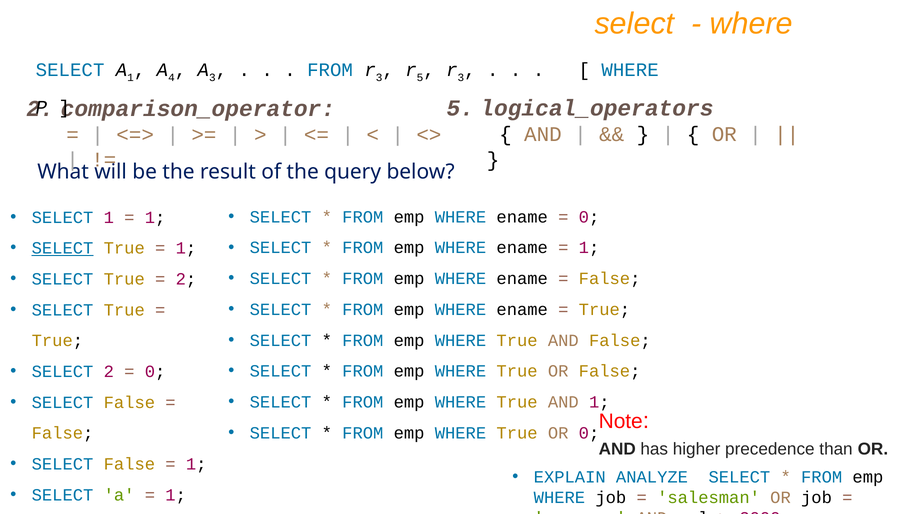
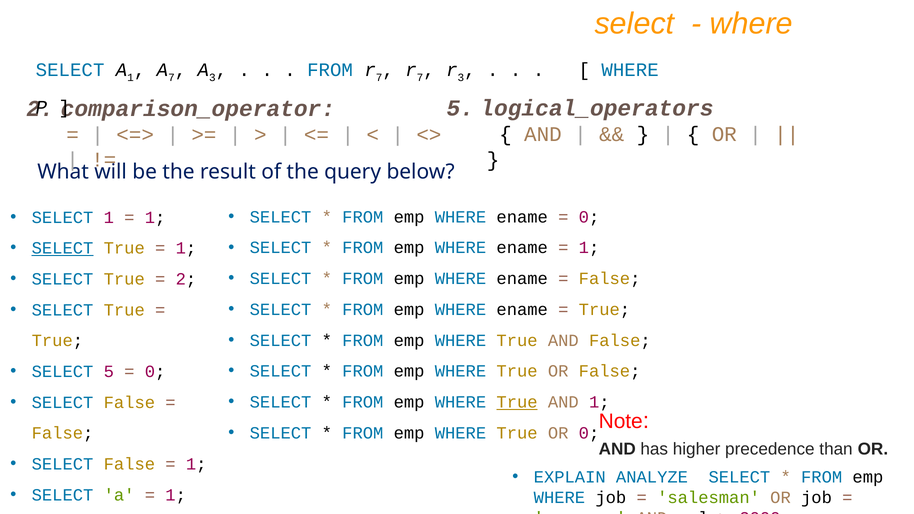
A 4: 4 -> 7
3 at (379, 78): 3 -> 7
5 at (420, 78): 5 -> 7
SELECT 2: 2 -> 5
True at (517, 402) underline: none -> present
